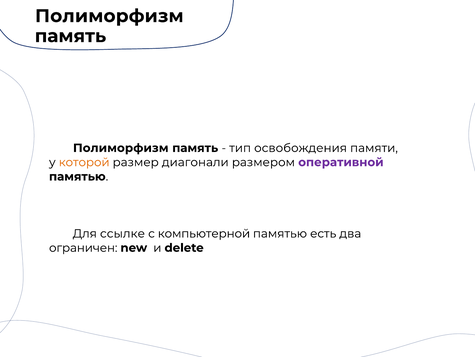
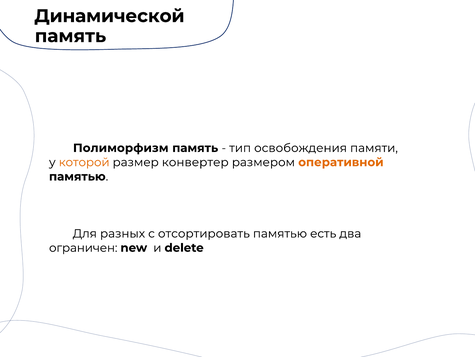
Полиморфизм at (109, 16): Полиморфизм -> Динамической
диагонали: диагонали -> конвертер
оперативной colour: purple -> orange
ссылке: ссылке -> разных
компьютерной: компьютерной -> отсортировать
